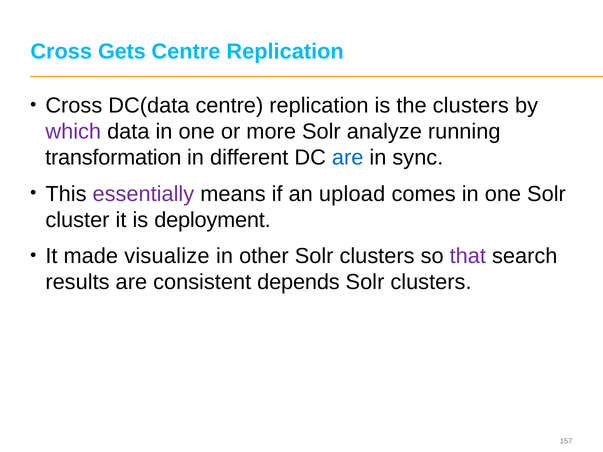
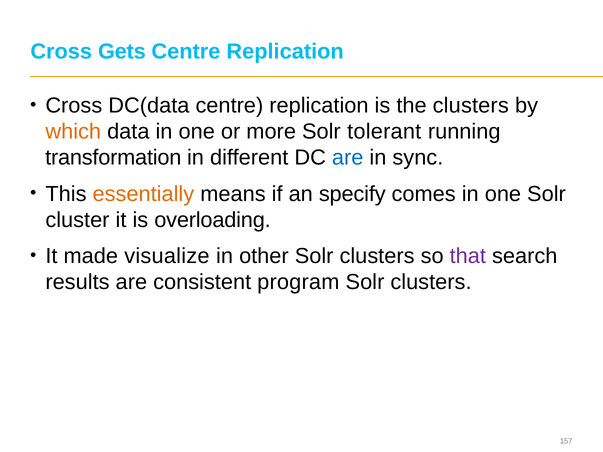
which colour: purple -> orange
analyze: analyze -> tolerant
essentially colour: purple -> orange
upload: upload -> specify
deployment: deployment -> overloading
depends: depends -> program
